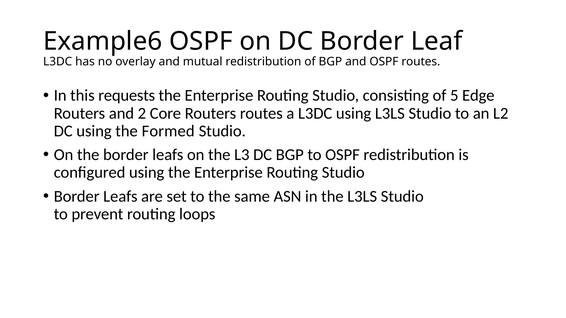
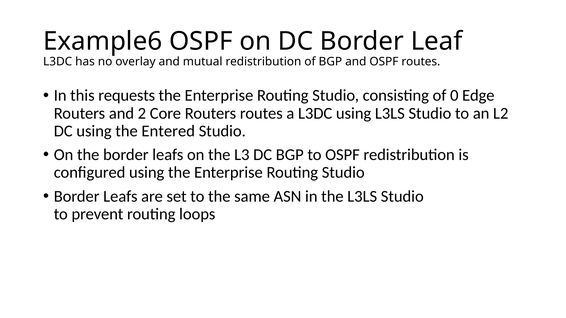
5: 5 -> 0
Formed: Formed -> Entered
